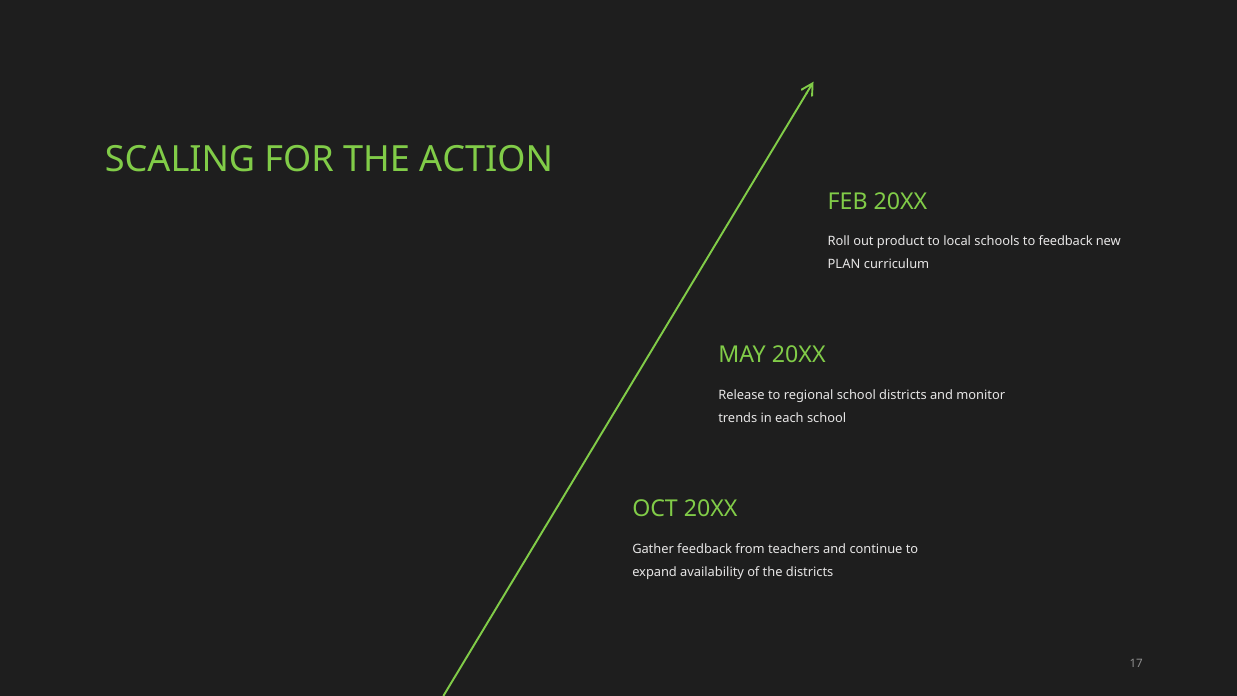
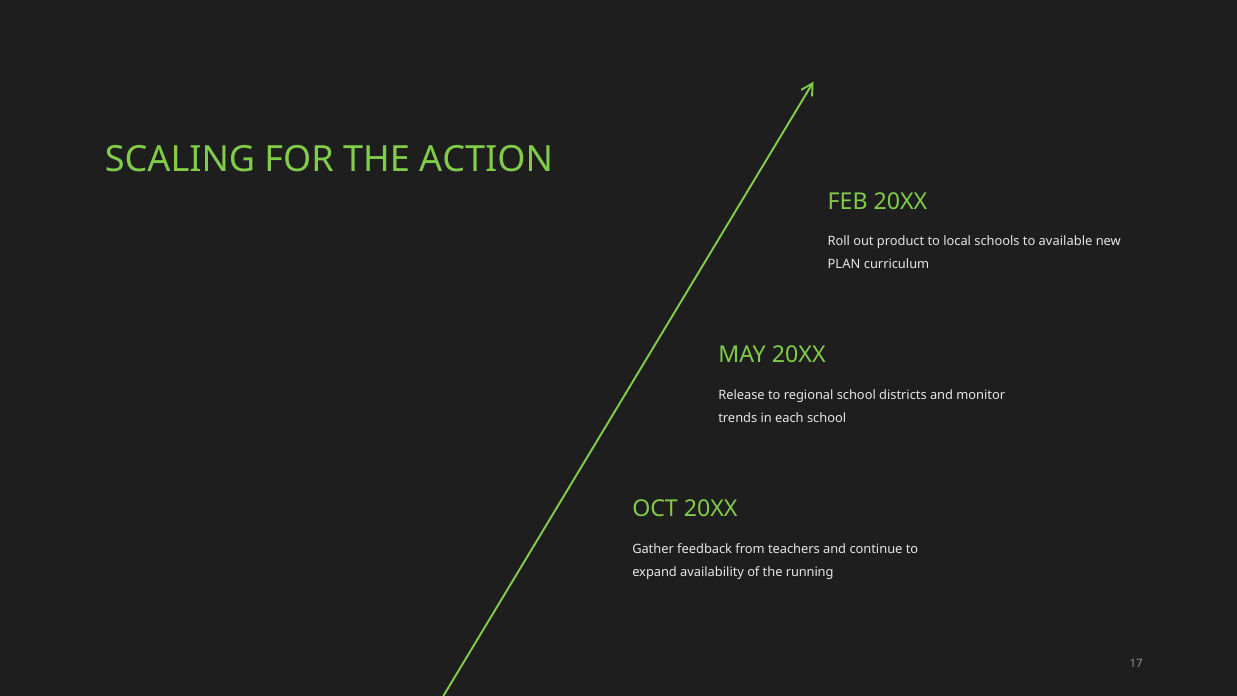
to feedback: feedback -> available
the districts: districts -> running
